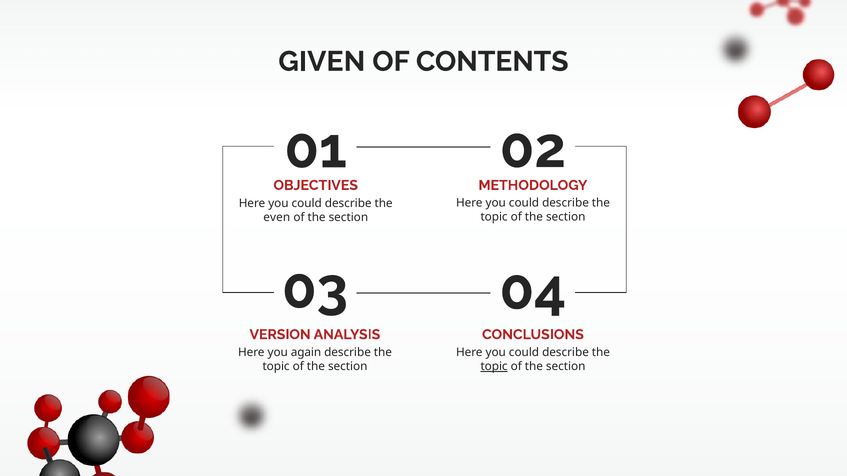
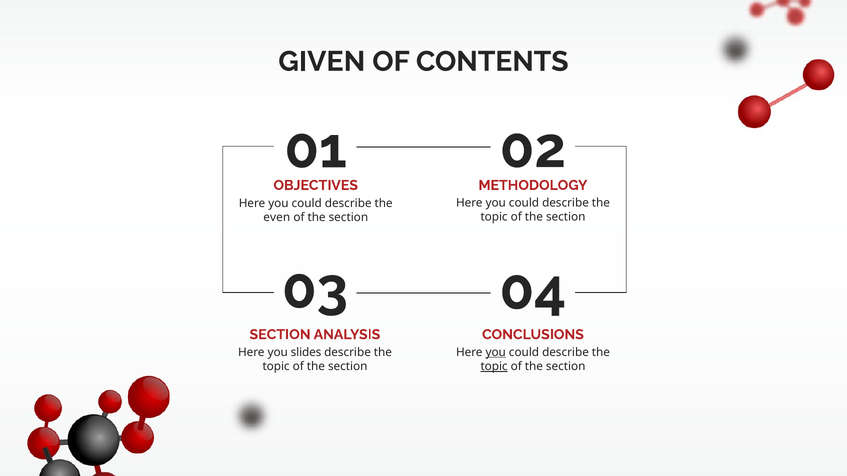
VERSION at (280, 335): VERSION -> SECTION
again: again -> slides
you at (496, 353) underline: none -> present
